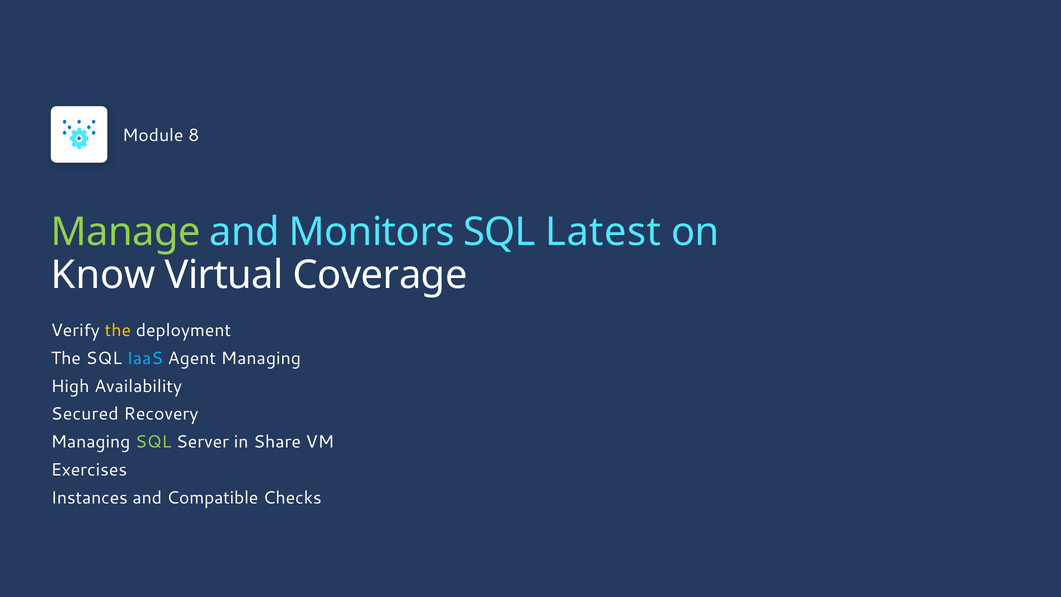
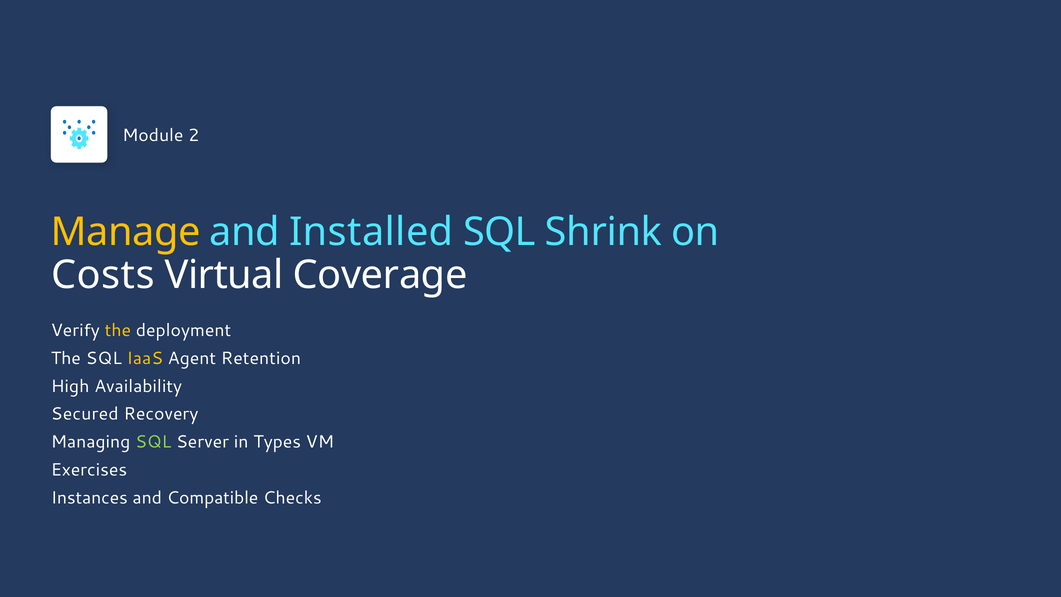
8: 8 -> 2
Manage colour: light green -> yellow
Monitors: Monitors -> Installed
Latest: Latest -> Shrink
Know: Know -> Costs
IaaS colour: light blue -> yellow
Agent Managing: Managing -> Retention
Share: Share -> Types
